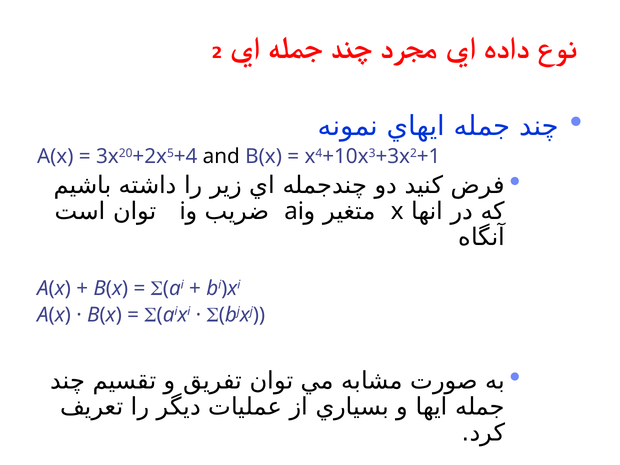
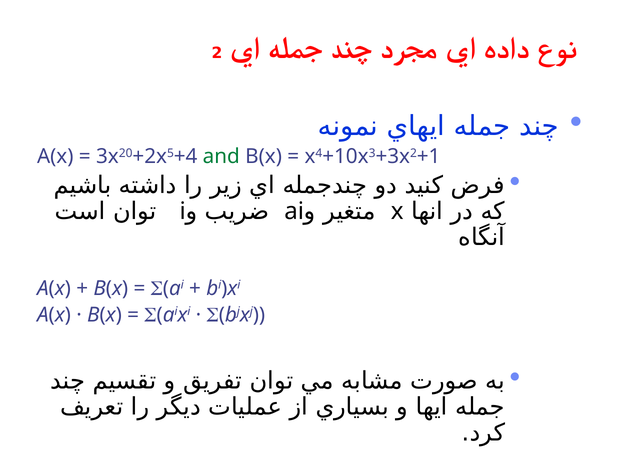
and colour: black -> green
